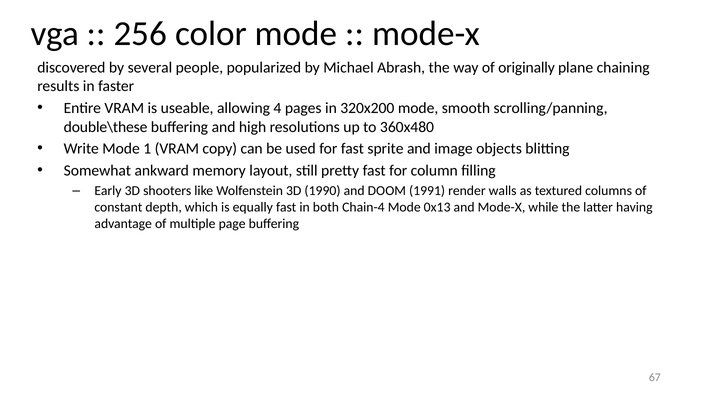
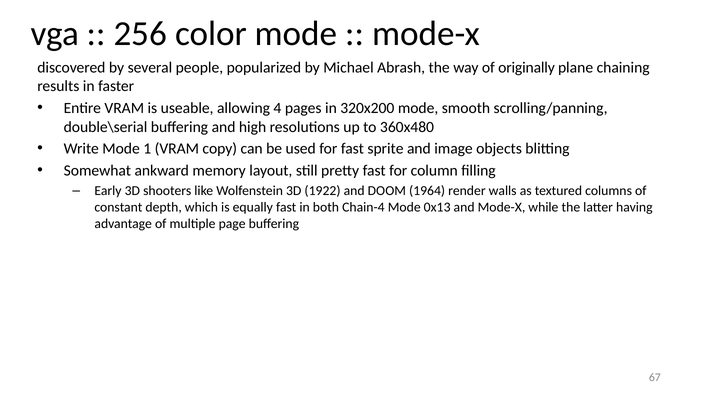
double\these: double\these -> double\serial
1990: 1990 -> 1922
1991: 1991 -> 1964
